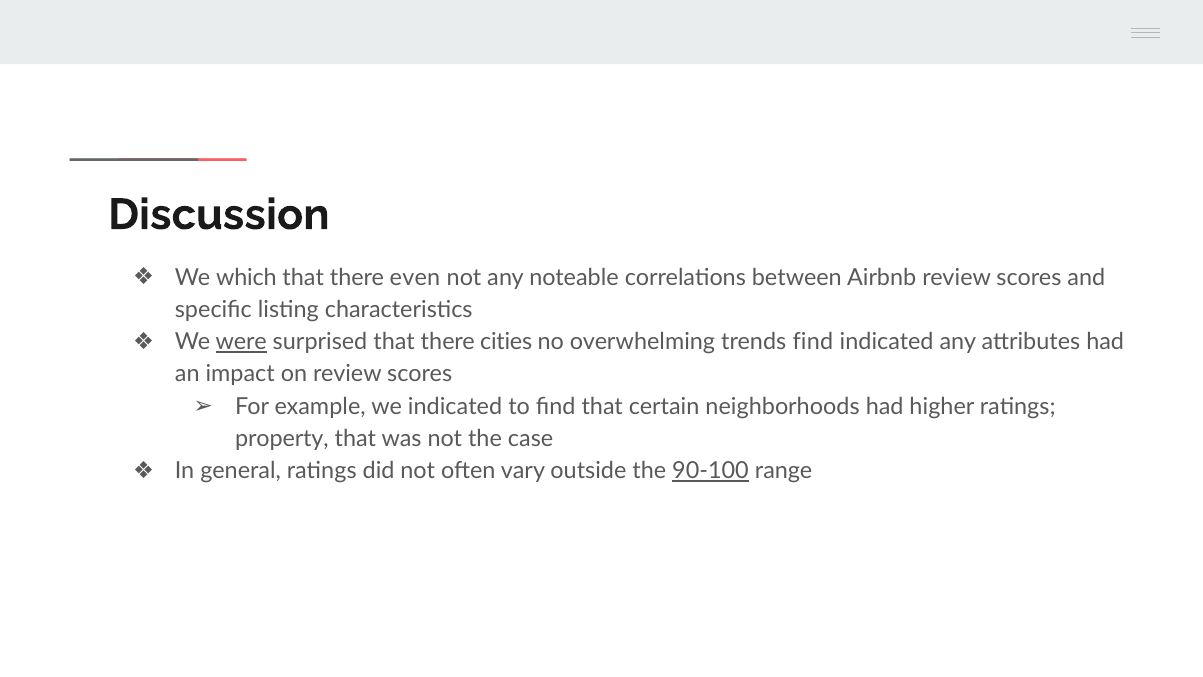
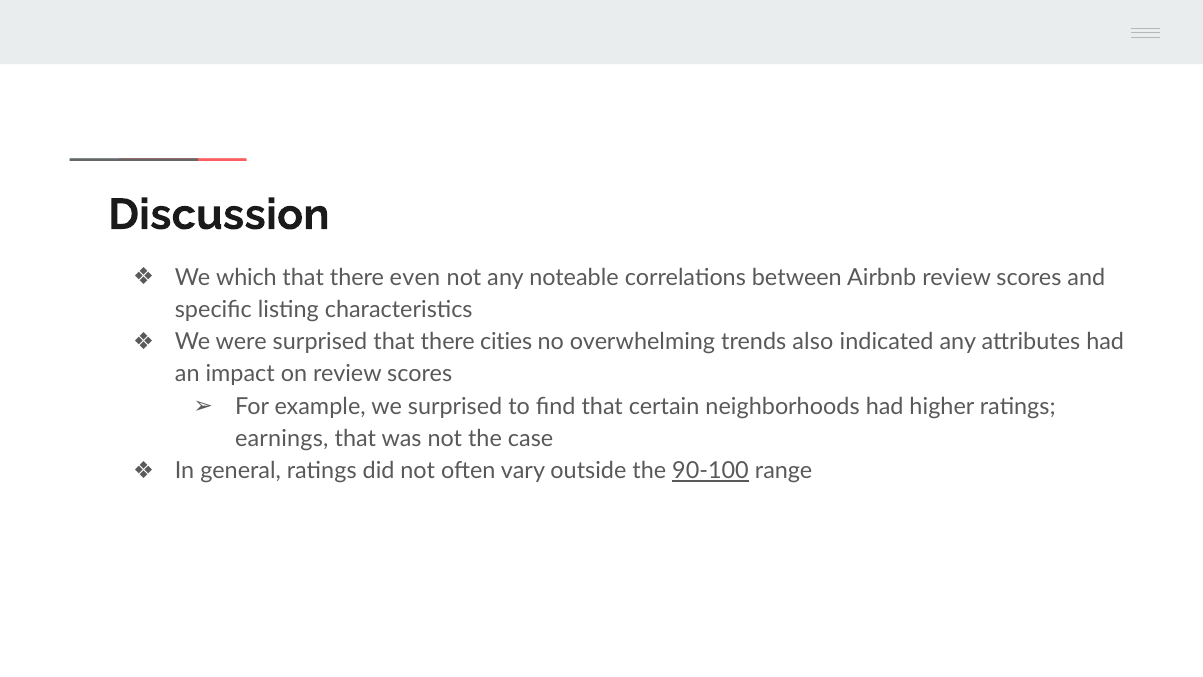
were underline: present -> none
trends find: find -> also
we indicated: indicated -> surprised
property: property -> earnings
